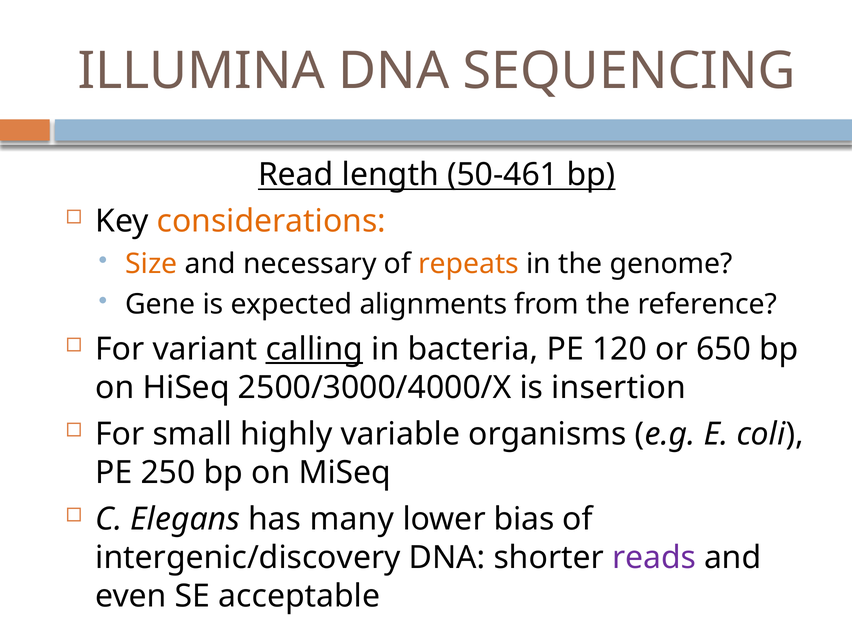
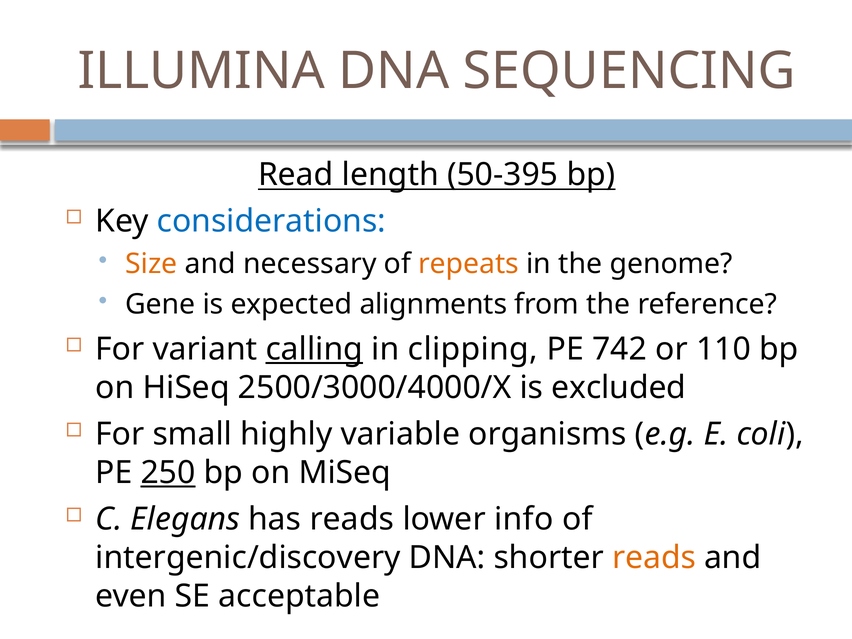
50-461: 50-461 -> 50-395
considerations colour: orange -> blue
bacteria: bacteria -> clipping
120: 120 -> 742
650: 650 -> 110
insertion: insertion -> excluded
250 underline: none -> present
has many: many -> reads
bias: bias -> info
reads at (654, 558) colour: purple -> orange
